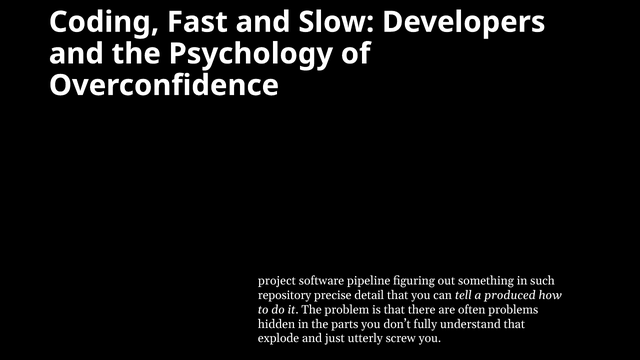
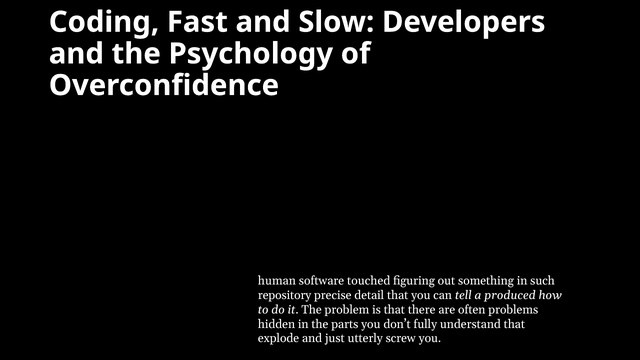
project: project -> human
pipeline: pipeline -> touched
